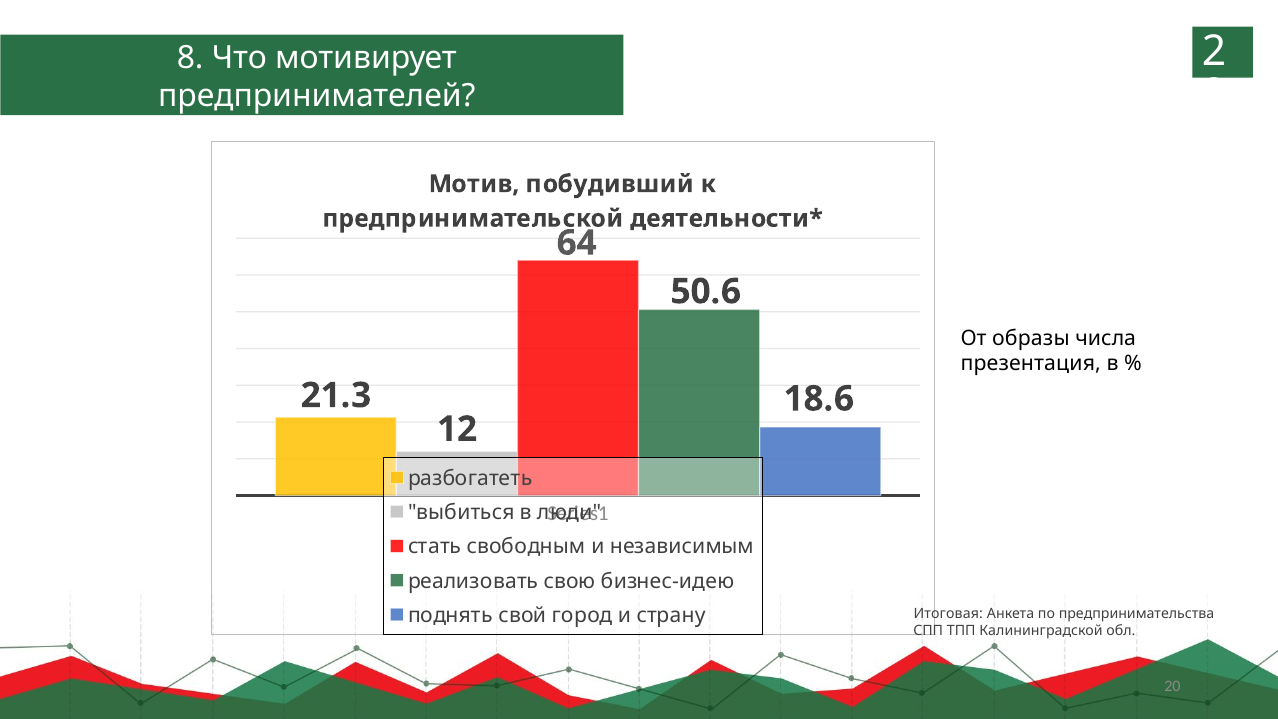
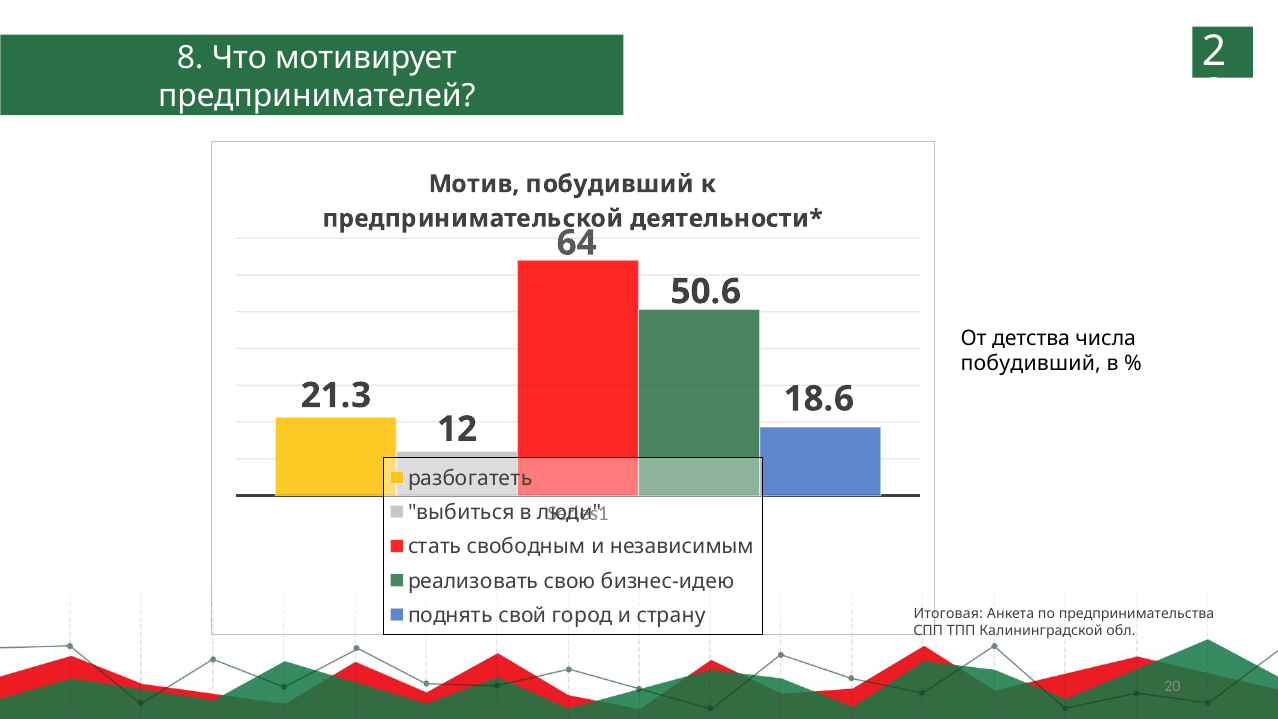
образы: образы -> детства
презентация at (1031, 364): презентация -> побудивший
